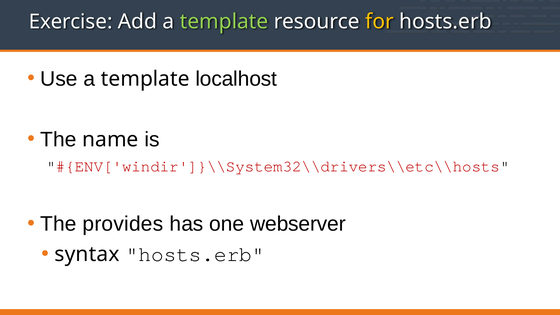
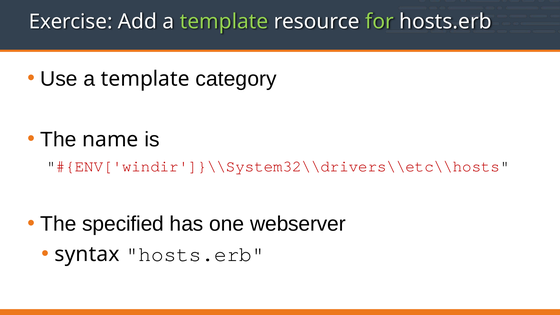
for colour: yellow -> light green
localhost: localhost -> category
provides: provides -> specified
